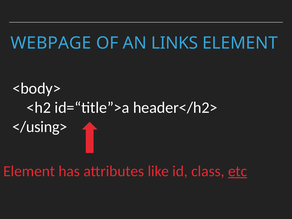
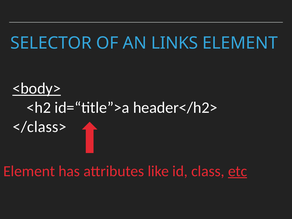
WEBPAGE: WEBPAGE -> SELECTOR
<body> underline: none -> present
</using>: </using> -> </class>
